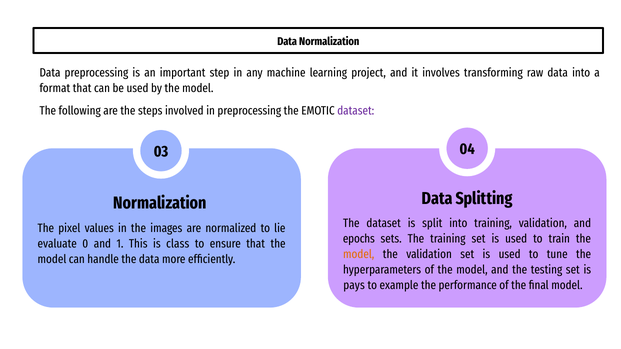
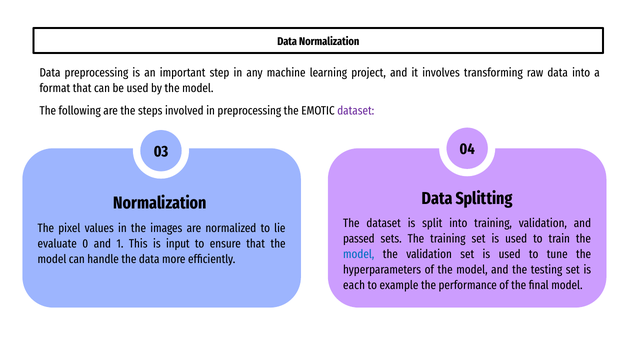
epochs: epochs -> passed
class: class -> input
model at (359, 255) colour: orange -> blue
pays: pays -> each
